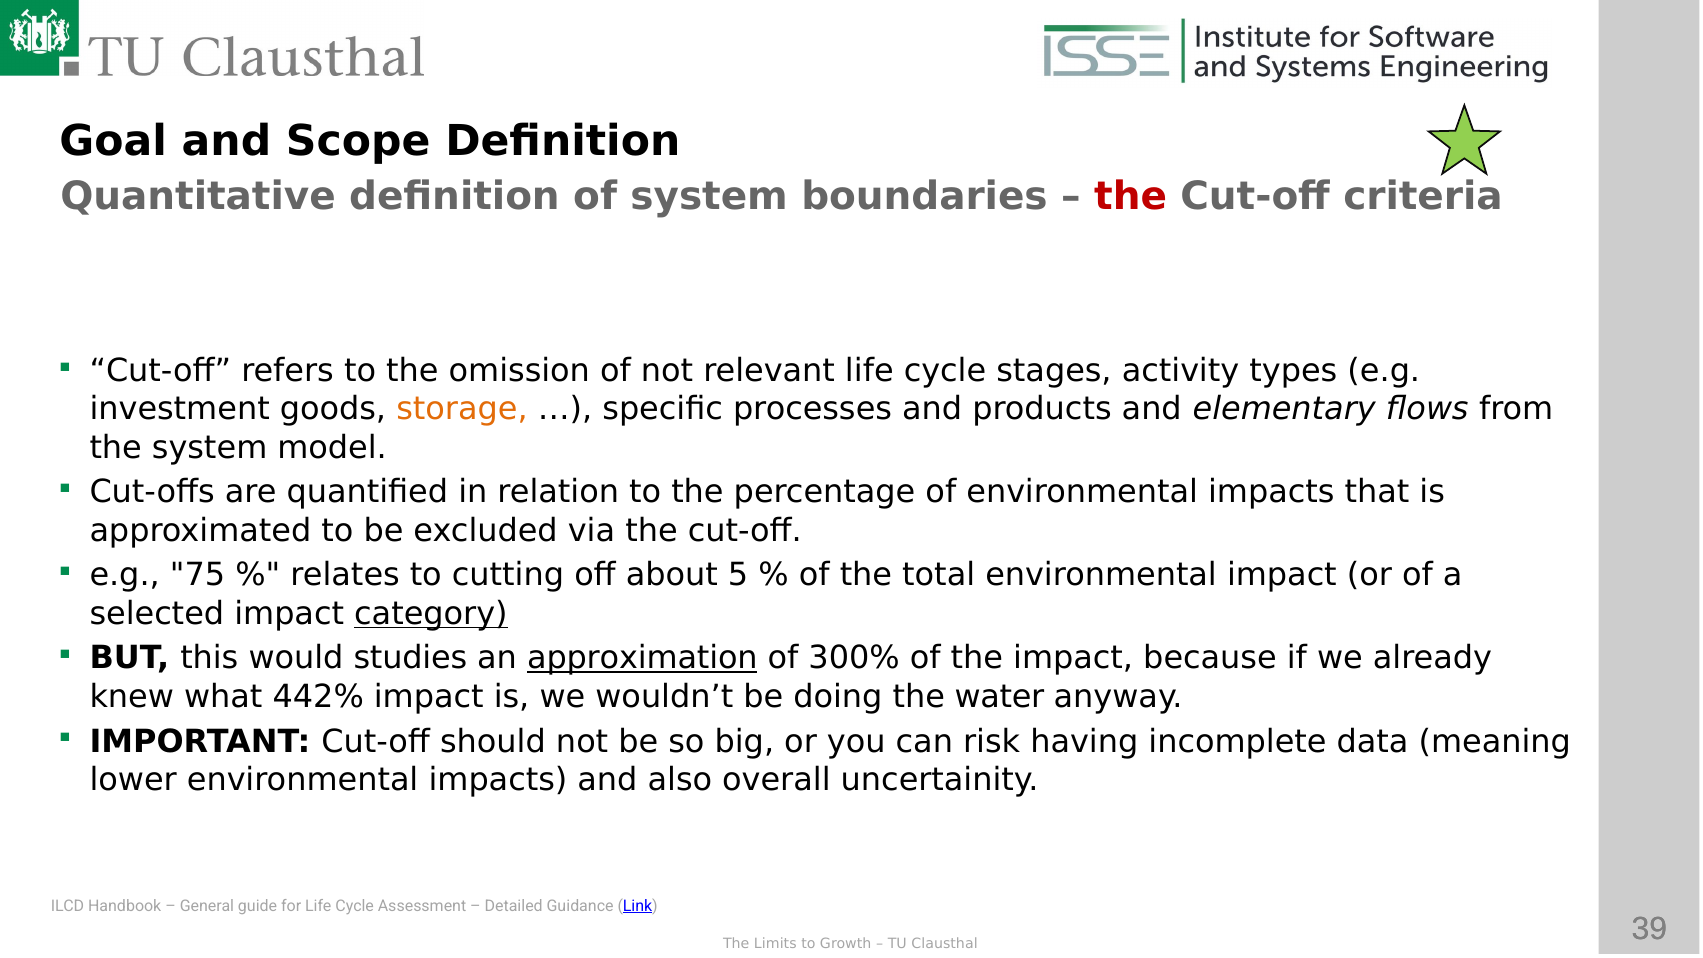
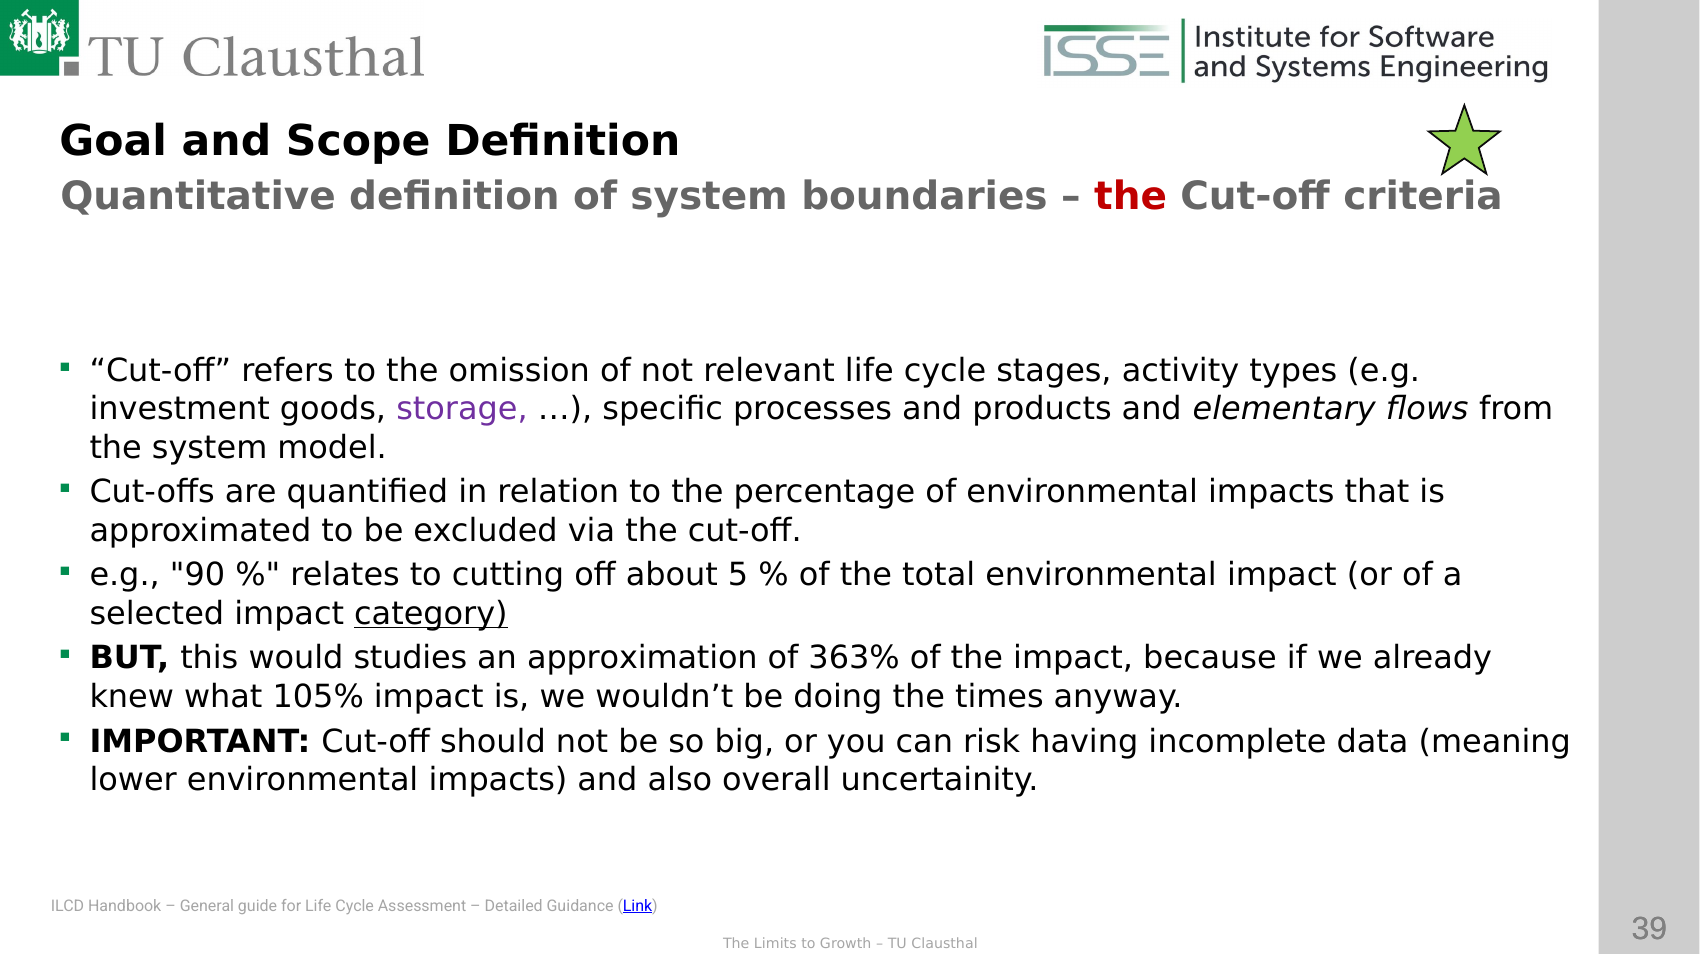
storage colour: orange -> purple
75: 75 -> 90
approximation underline: present -> none
300%: 300% -> 363%
442%: 442% -> 105%
water: water -> times
